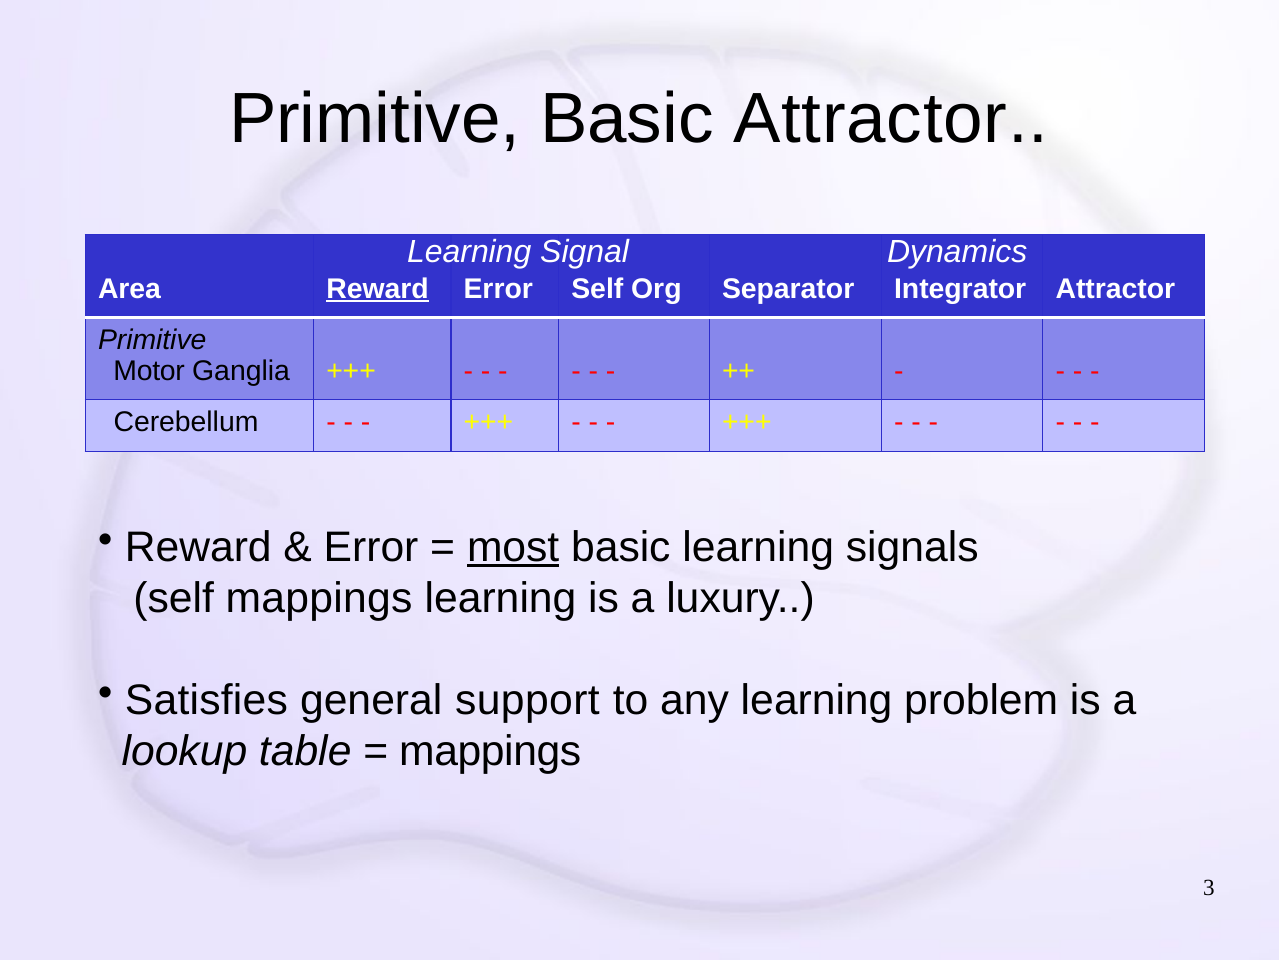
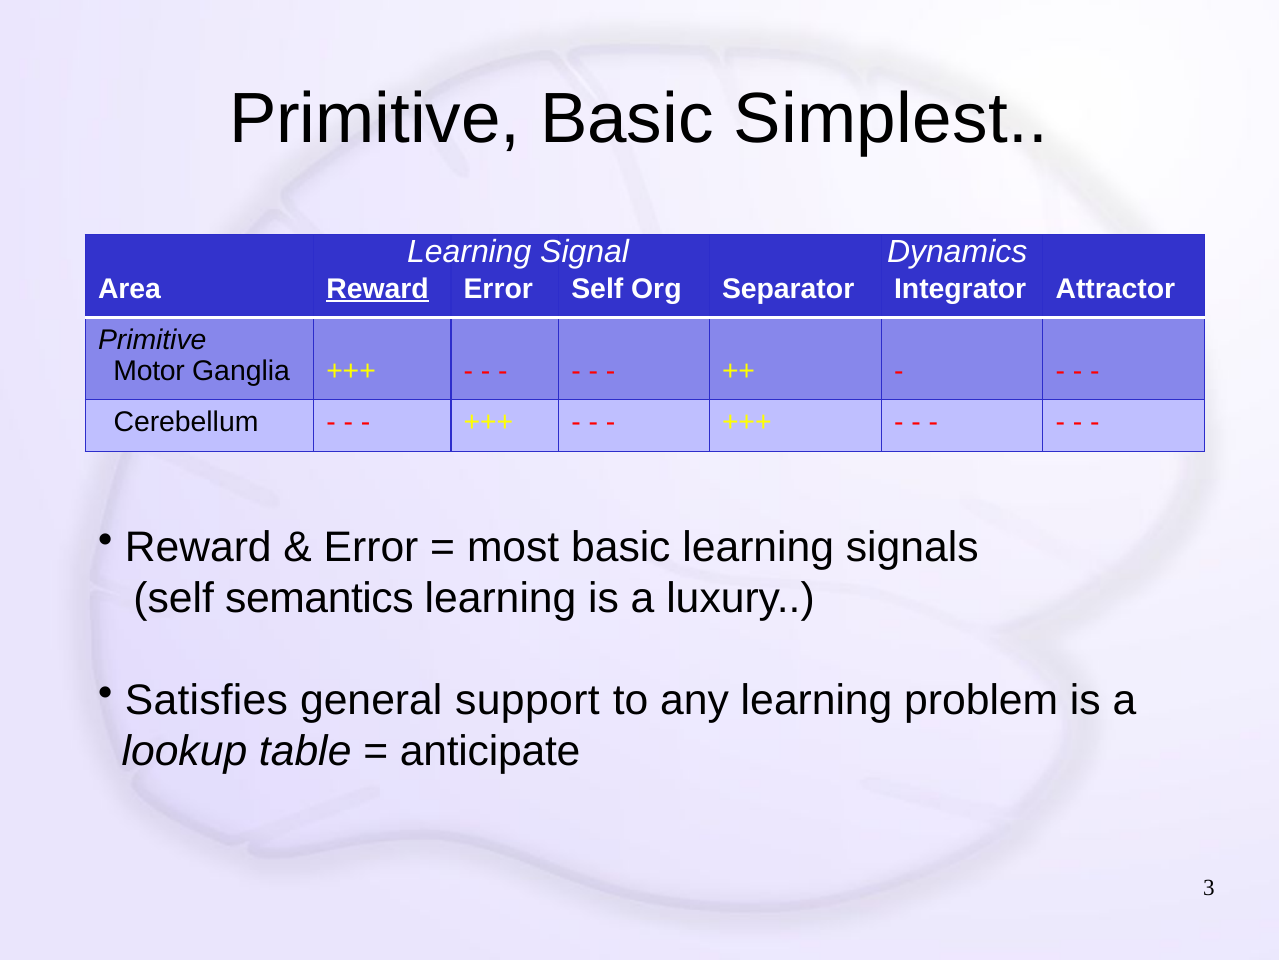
Basic Attractor: Attractor -> Simplest
most underline: present -> none
self mappings: mappings -> semantics
mappings at (490, 751): mappings -> anticipate
